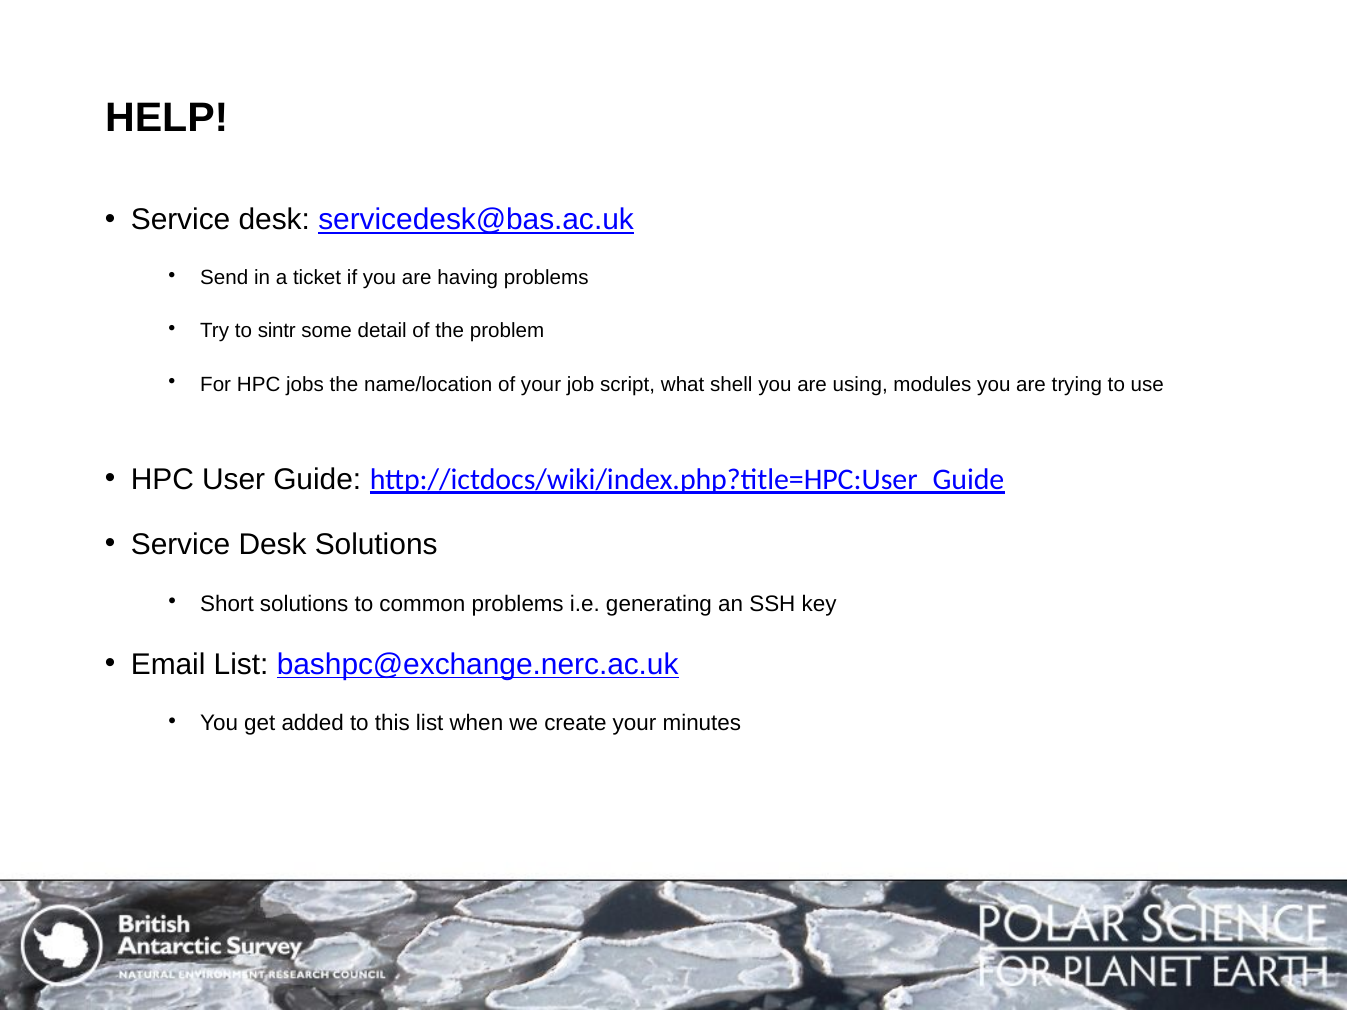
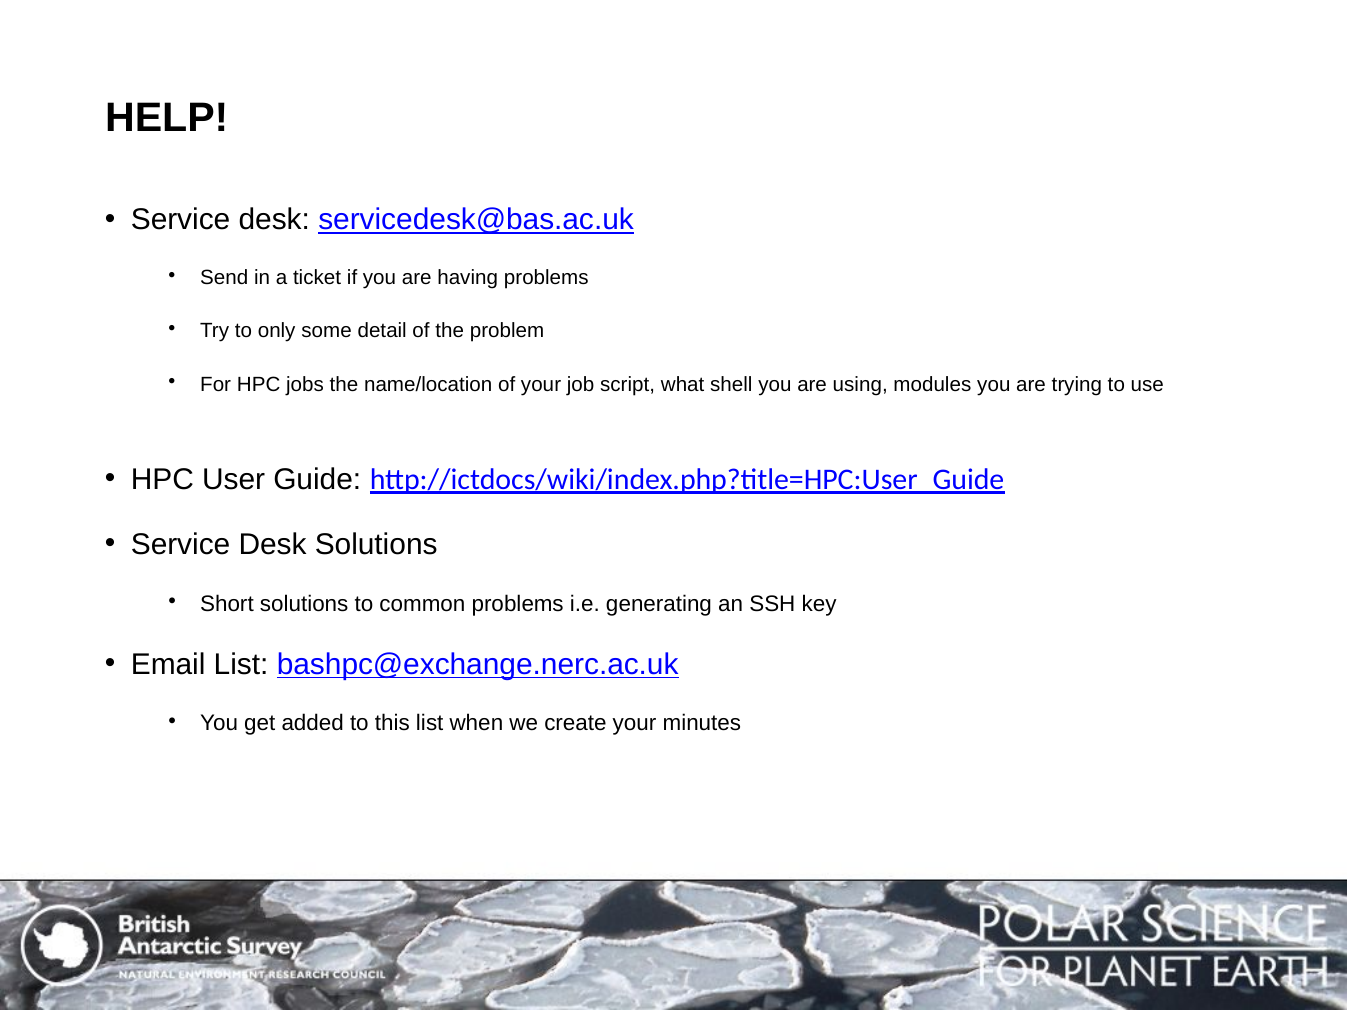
sintr: sintr -> only
